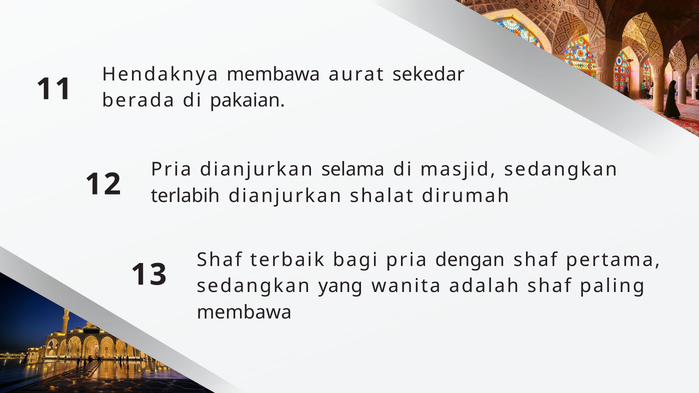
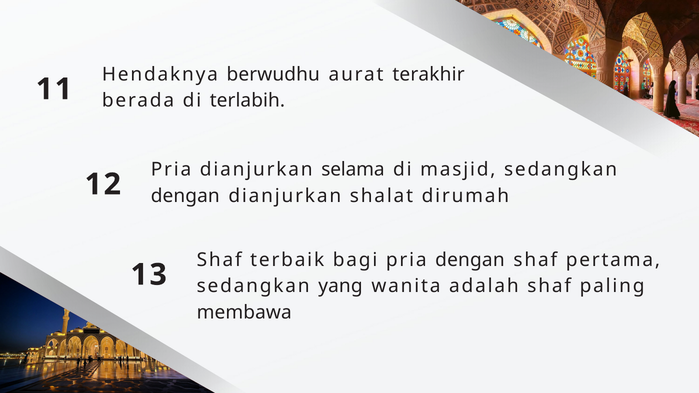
Hendaknya membawa: membawa -> berwudhu
sekedar: sekedar -> terakhir
pakaian: pakaian -> terlabih
terlabih at (185, 196): terlabih -> dengan
